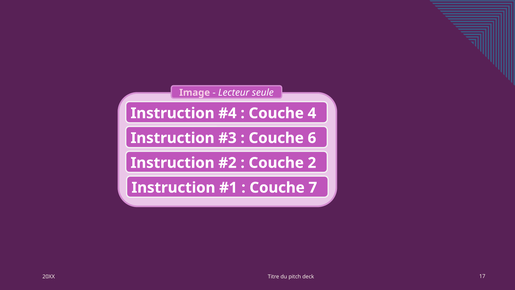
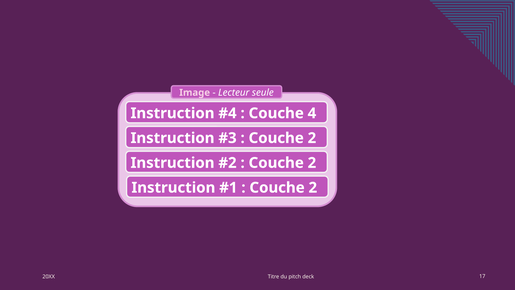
6 at (312, 138): 6 -> 2
7 at (313, 187): 7 -> 2
